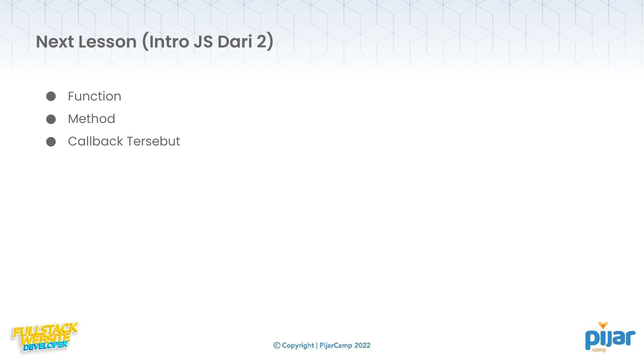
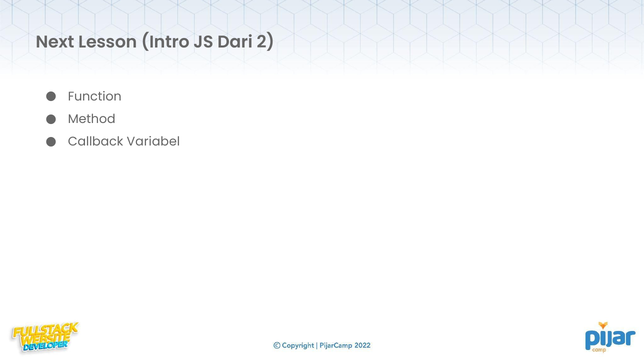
Tersebut: Tersebut -> Variabel
